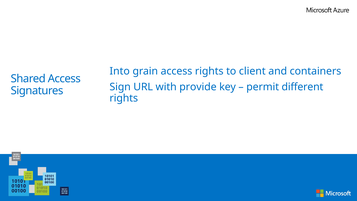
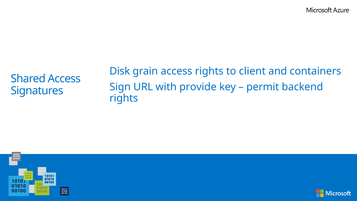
Into: Into -> Disk
different: different -> backend
